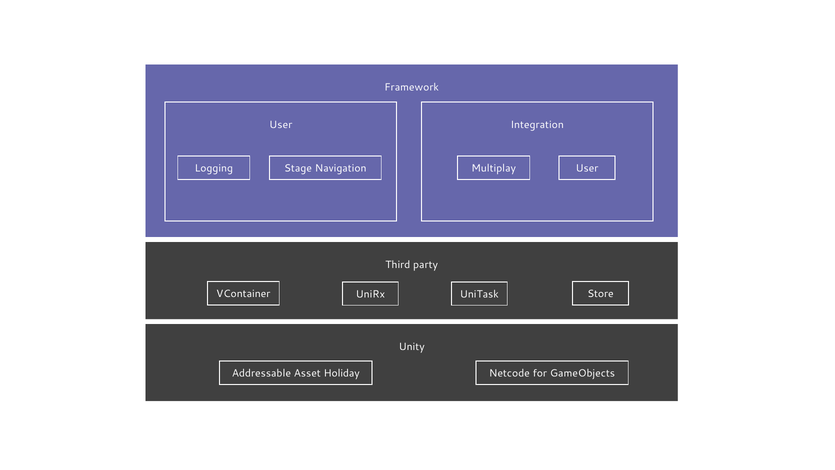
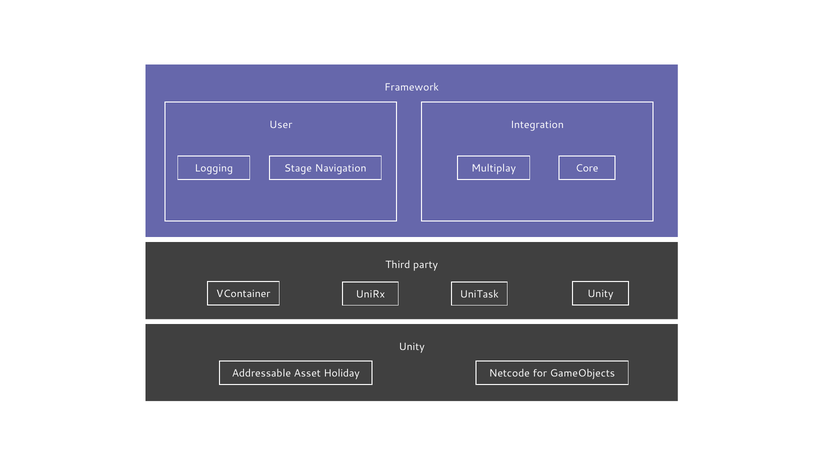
Logging User: User -> Core
UniTask Store: Store -> Unity
